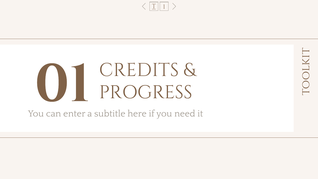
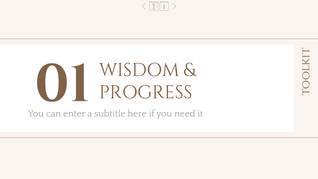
CREDITS: CREDITS -> WISDOM
